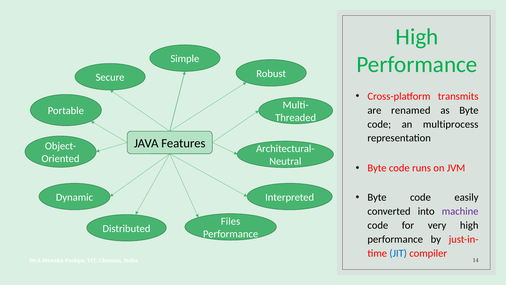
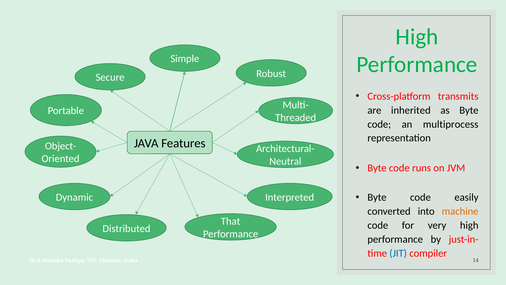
renamed: renamed -> inherited
machine colour: purple -> orange
Files: Files -> That
